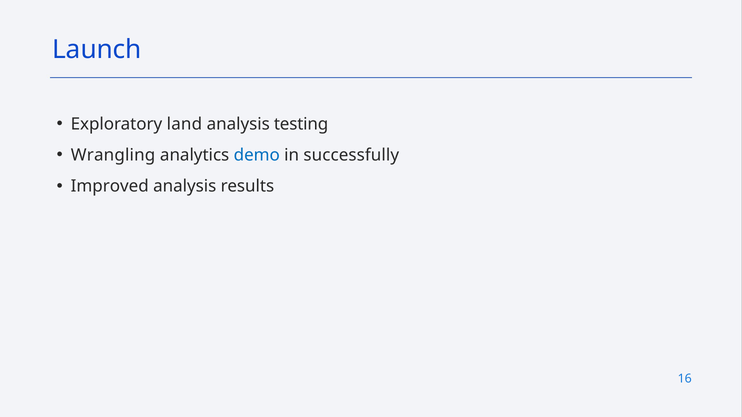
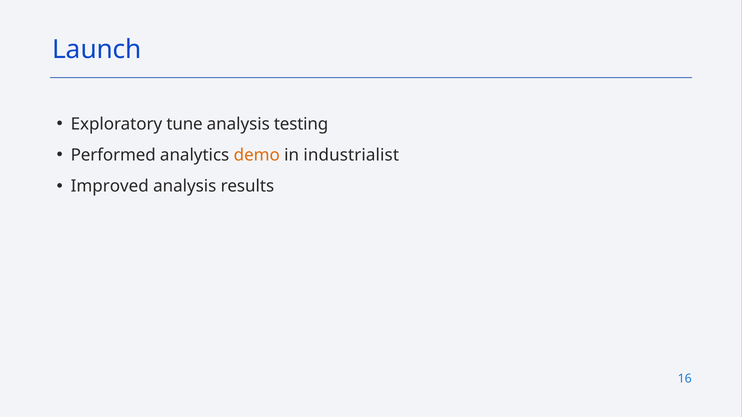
land: land -> tune
Wrangling: Wrangling -> Performed
demo colour: blue -> orange
successfully: successfully -> industrialist
